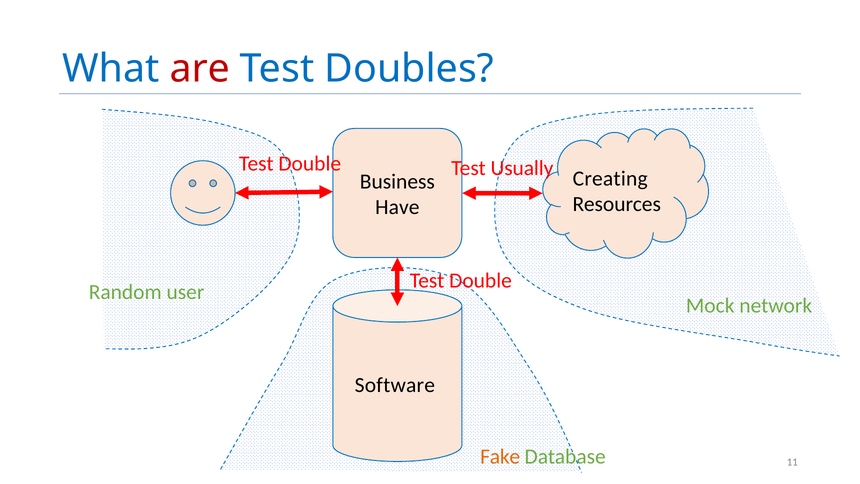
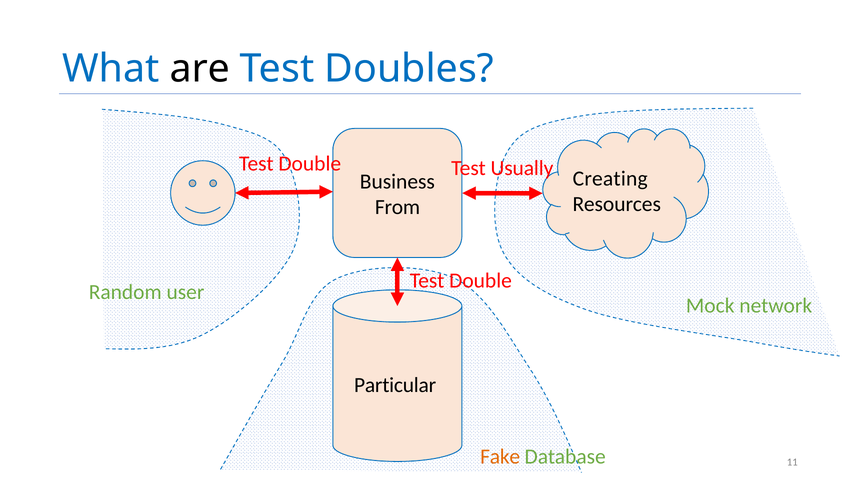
are colour: red -> black
Have: Have -> From
Software: Software -> Particular
